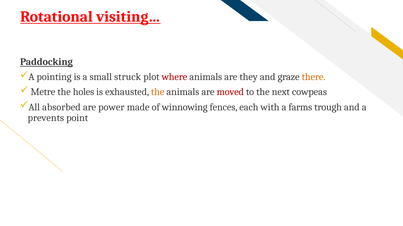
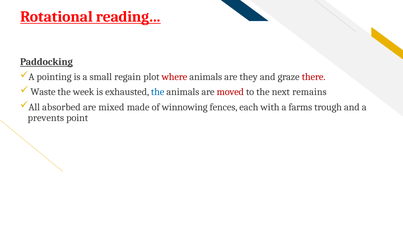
visiting…: visiting… -> reading…
struck: struck -> regain
there colour: orange -> red
Metre: Metre -> Waste
holes: holes -> week
the at (158, 92) colour: orange -> blue
cowpeas: cowpeas -> remains
power: power -> mixed
